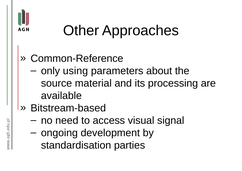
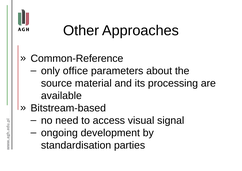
using: using -> office
